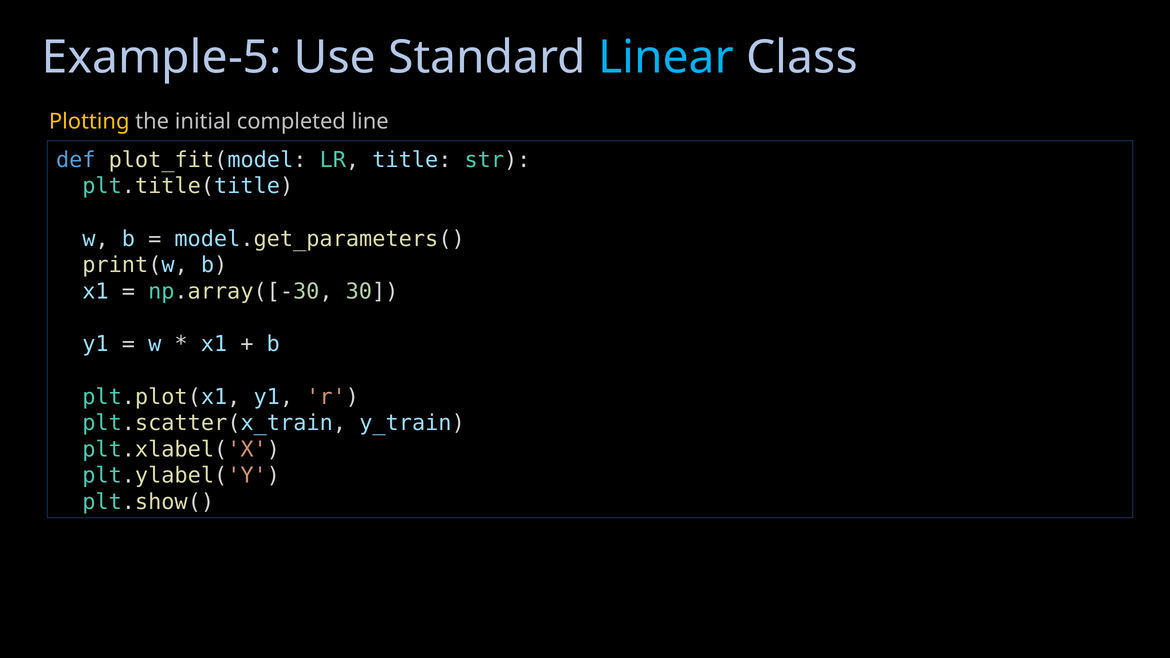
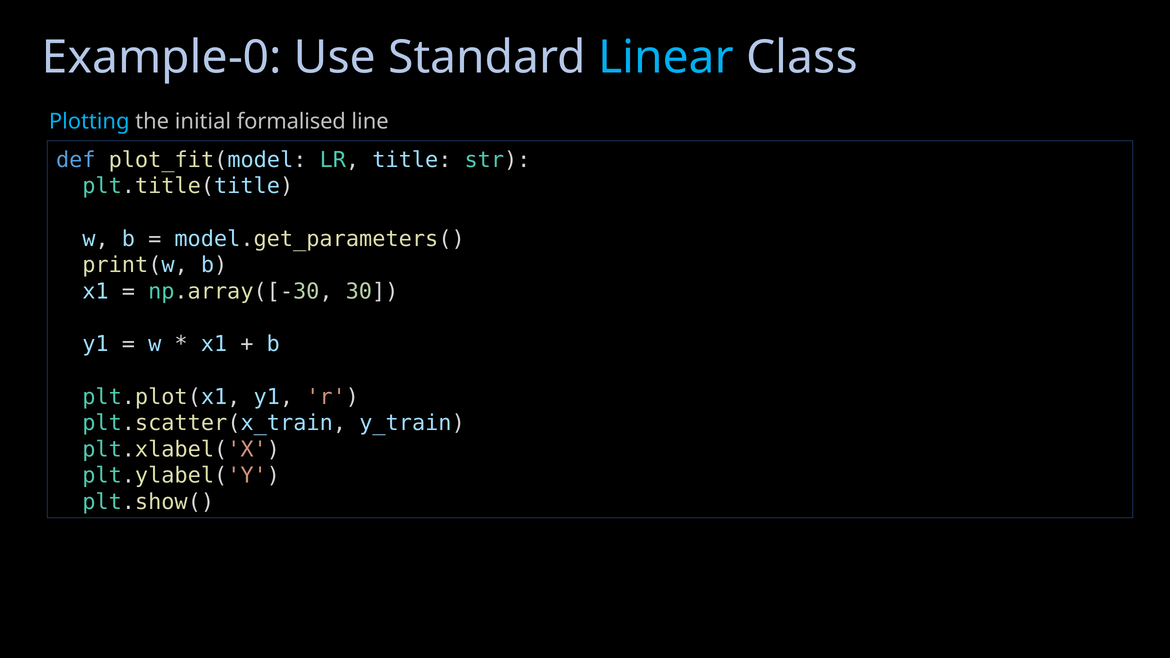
Example-5: Example-5 -> Example-0
Plotting colour: yellow -> light blue
completed: completed -> formalised
